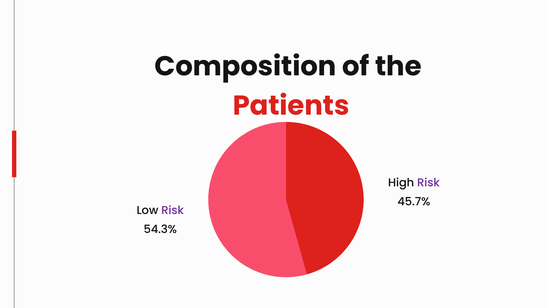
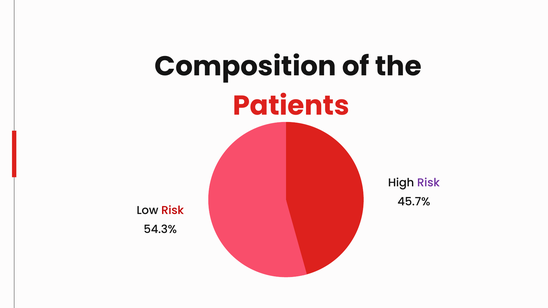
Risk at (173, 211) colour: purple -> red
